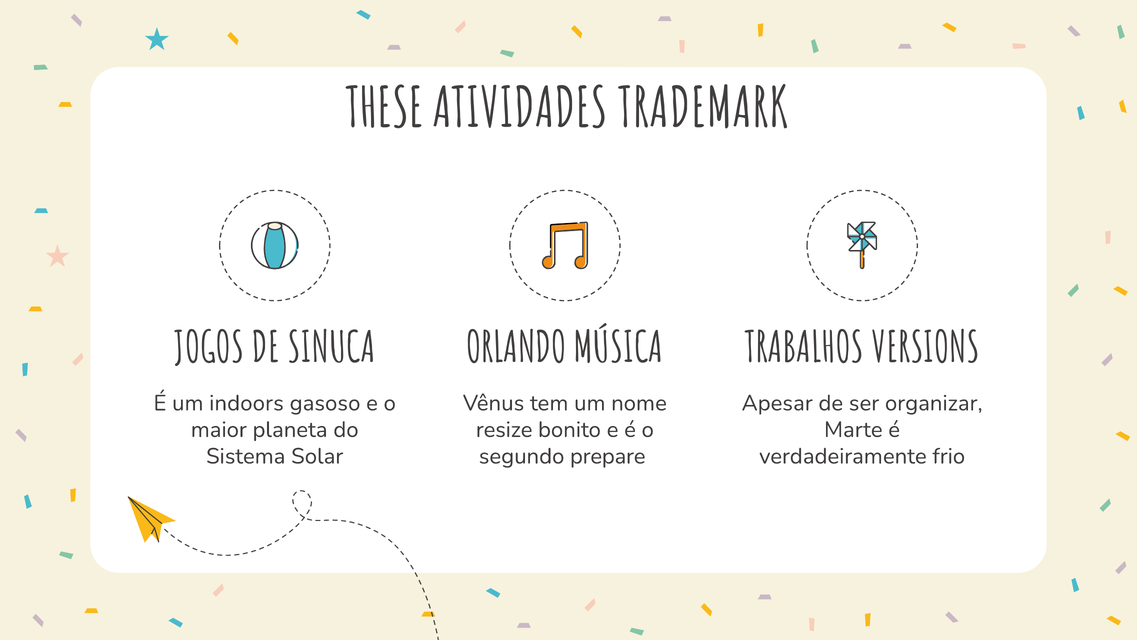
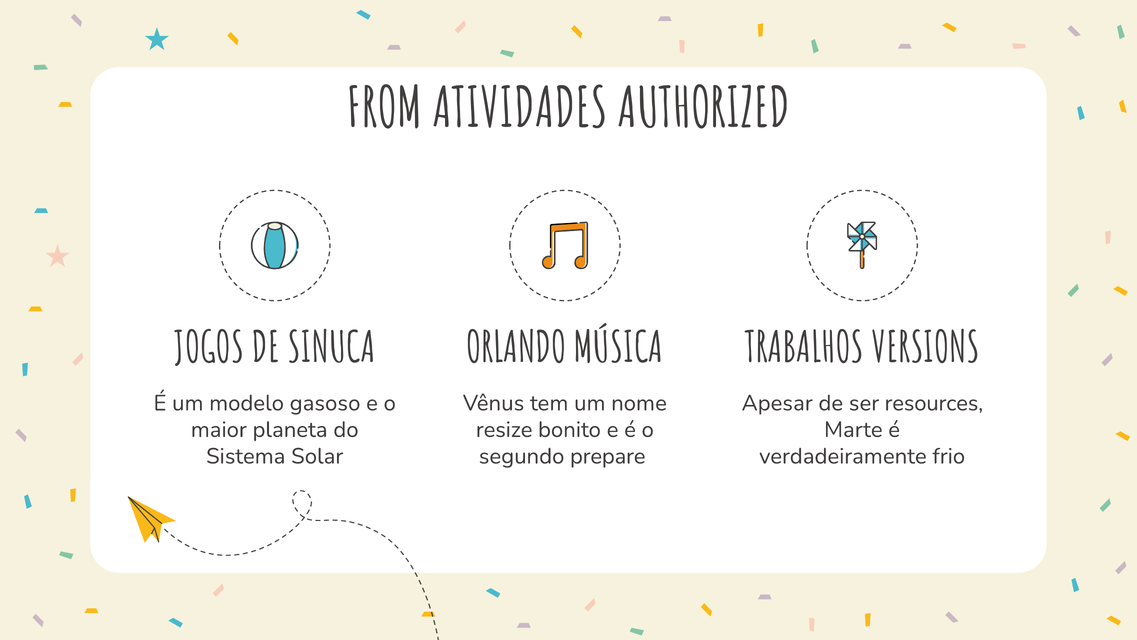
THESE: THESE -> FROM
TRADEMARK: TRADEMARK -> AUTHORIZED
indoors: indoors -> modelo
organizar: organizar -> resources
